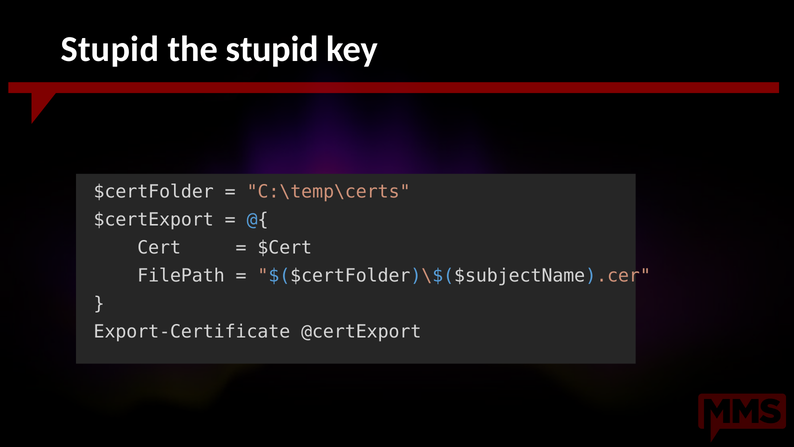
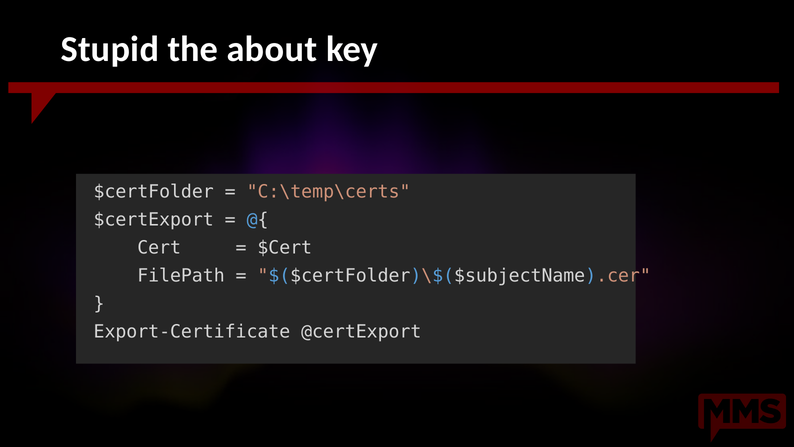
the stupid: stupid -> about
